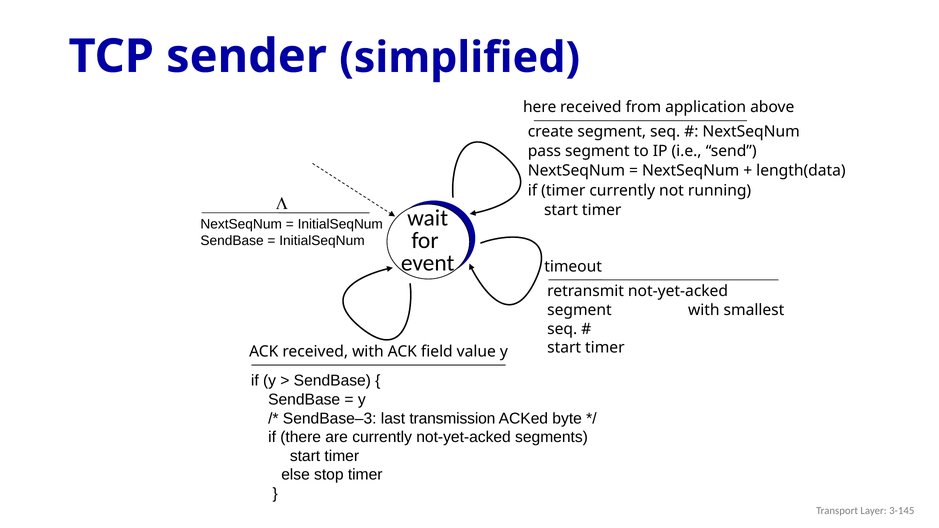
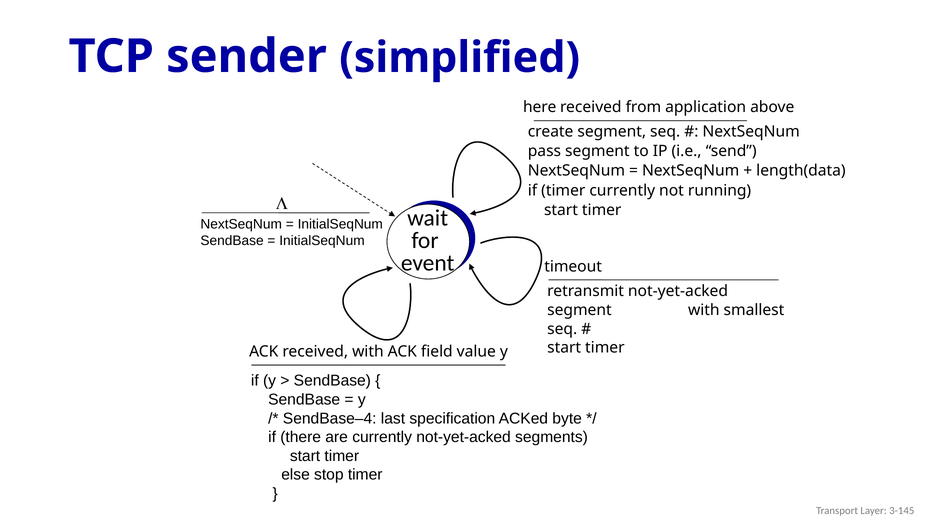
SendBase–3: SendBase–3 -> SendBase–4
transmission: transmission -> specification
